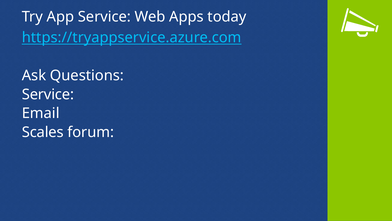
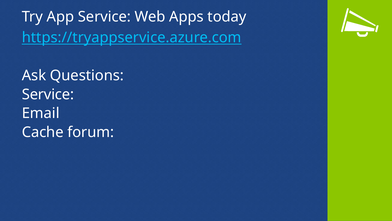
Scales: Scales -> Cache
